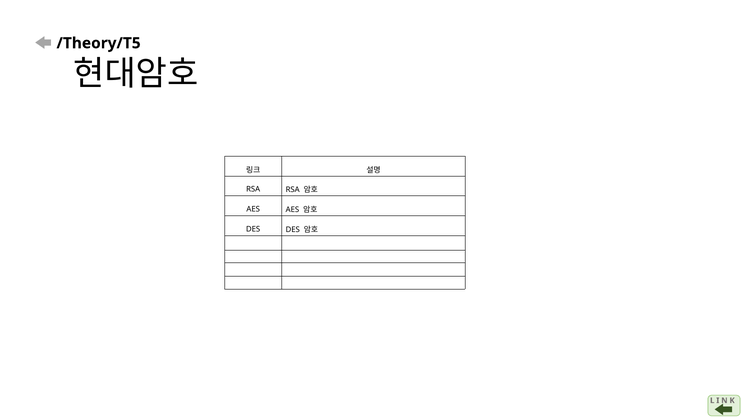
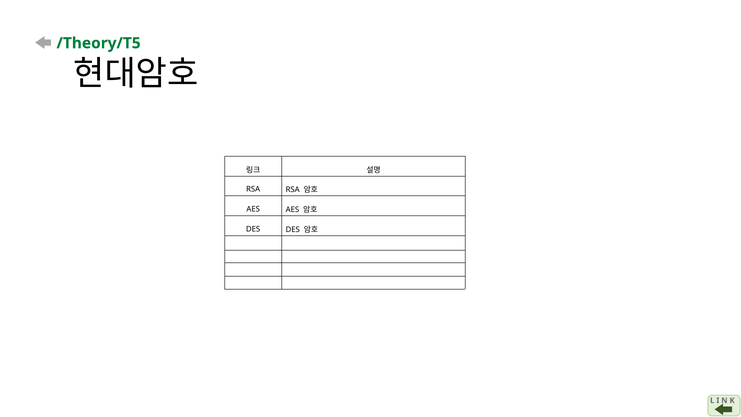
/Theory/T5 colour: black -> green
